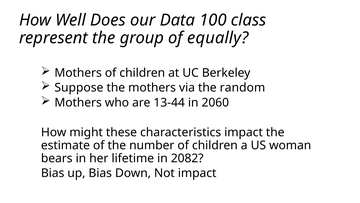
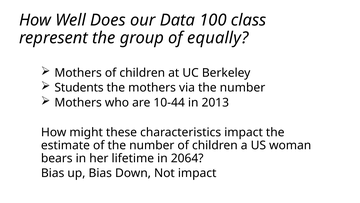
Suppose: Suppose -> Students
via the random: random -> number
13-44: 13-44 -> 10-44
2060: 2060 -> 2013
2082: 2082 -> 2064
